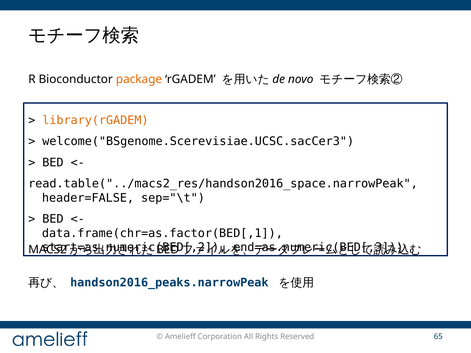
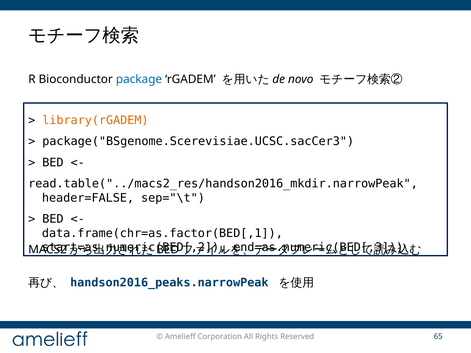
package colour: orange -> blue
welcome("BSgenome.Scerevisiae.UCSC.sacCer3: welcome("BSgenome.Scerevisiae.UCSC.sacCer3 -> package("BSgenome.Scerevisiae.UCSC.sacCer3
read.table("../macs2_res/handson2016_space.narrowPeak: read.table("../macs2_res/handson2016_space.narrowPeak -> read.table("../macs2_res/handson2016_mkdir.narrowPeak
